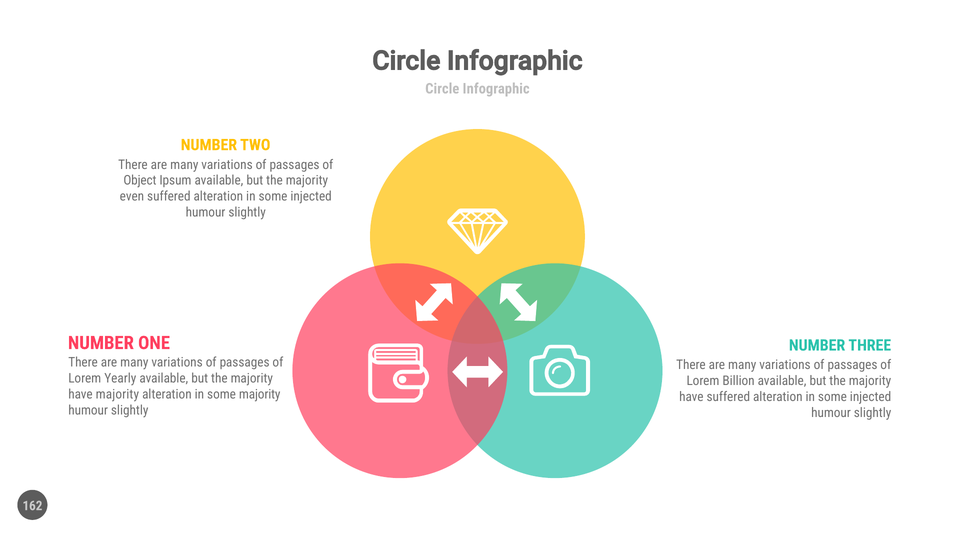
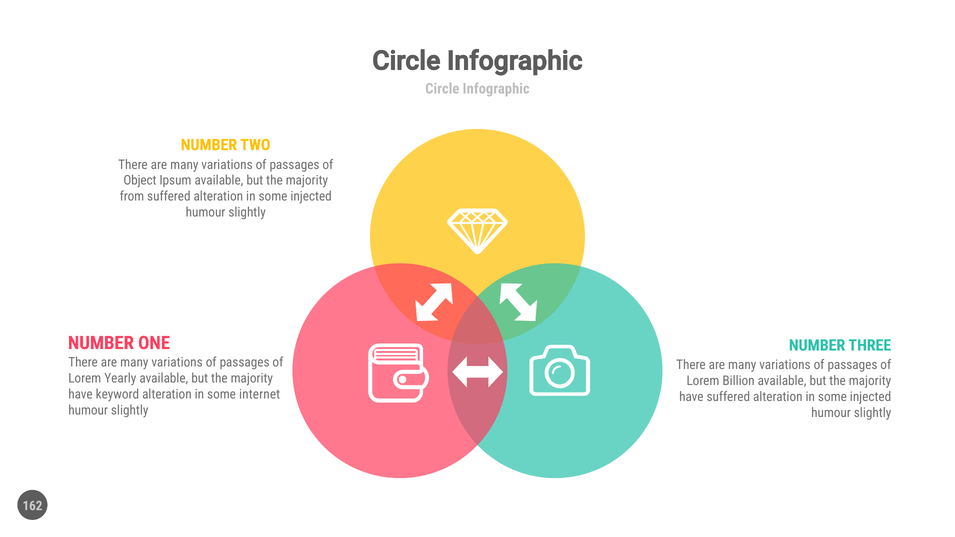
even: even -> from
have majority: majority -> keyword
some majority: majority -> internet
